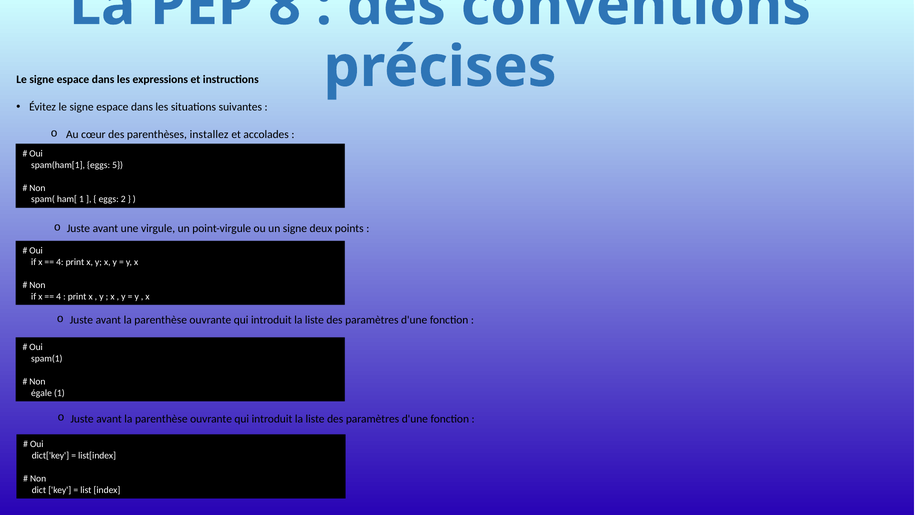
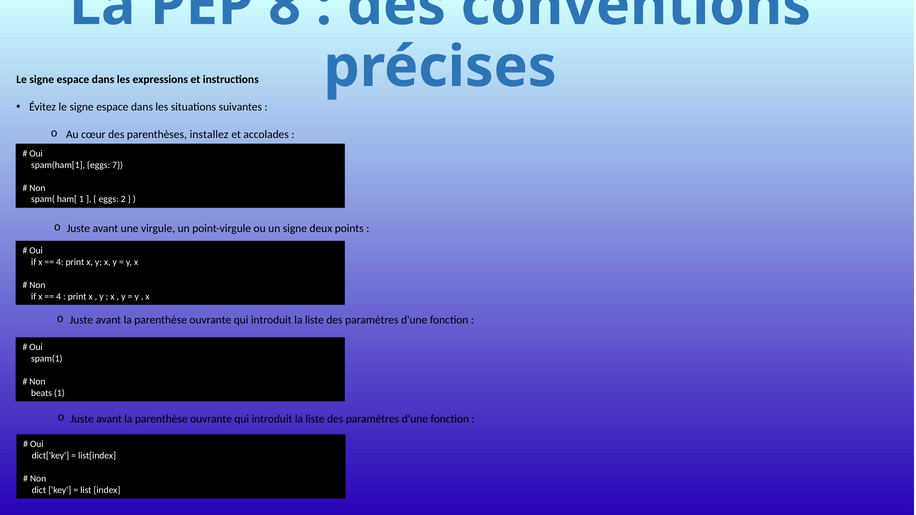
5: 5 -> 7
égale: égale -> beats
